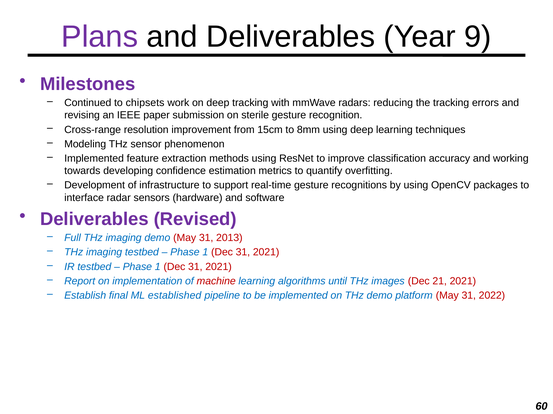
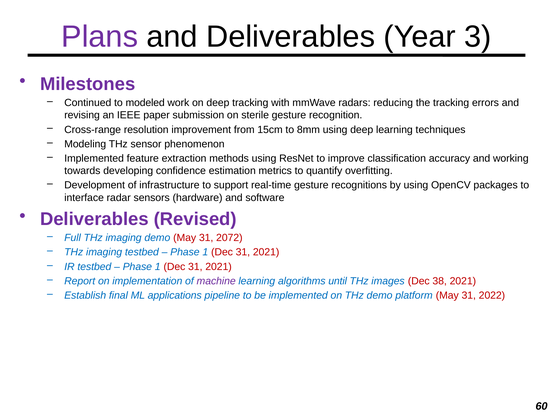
9: 9 -> 3
chipsets: chipsets -> modeled
2013: 2013 -> 2072
machine colour: red -> purple
21: 21 -> 38
established: established -> applications
